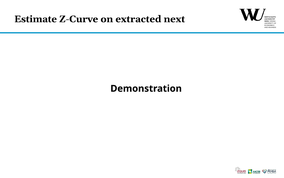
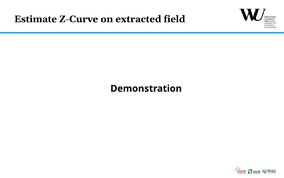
next: next -> field
